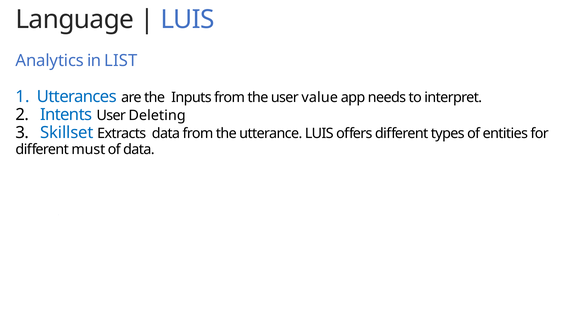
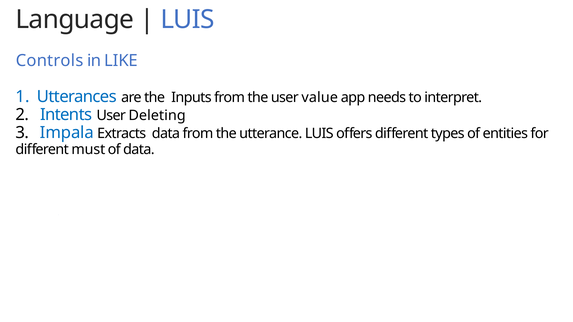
Analytics: Analytics -> Controls
LIST: LIST -> LIKE
Skillset: Skillset -> Impala
